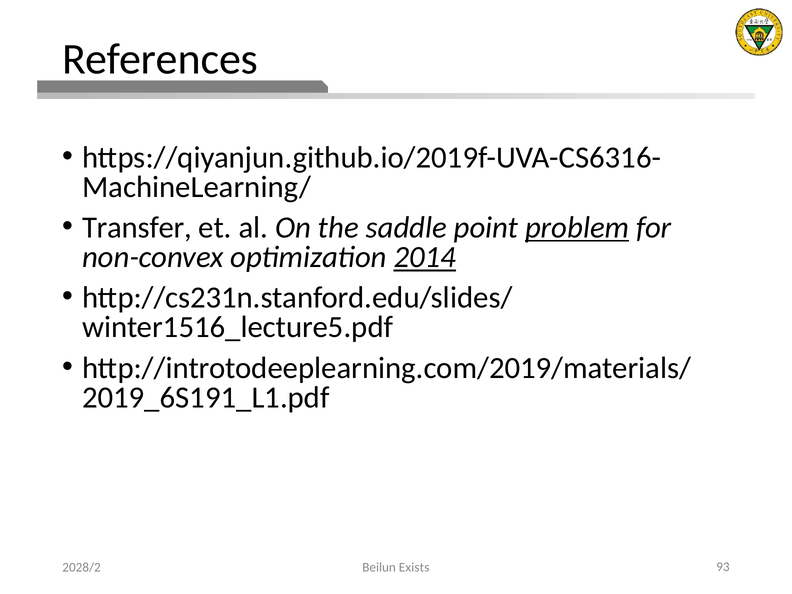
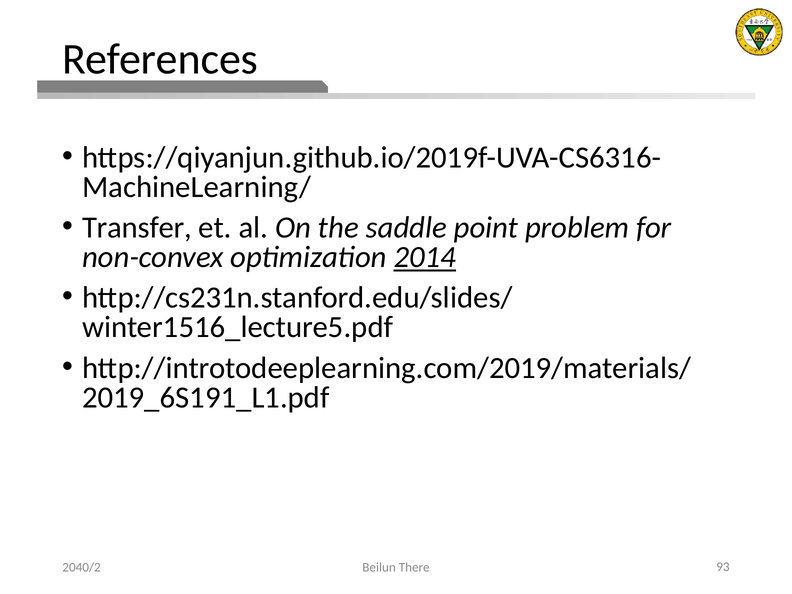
problem underline: present -> none
2028/2: 2028/2 -> 2040/2
Exists: Exists -> There
